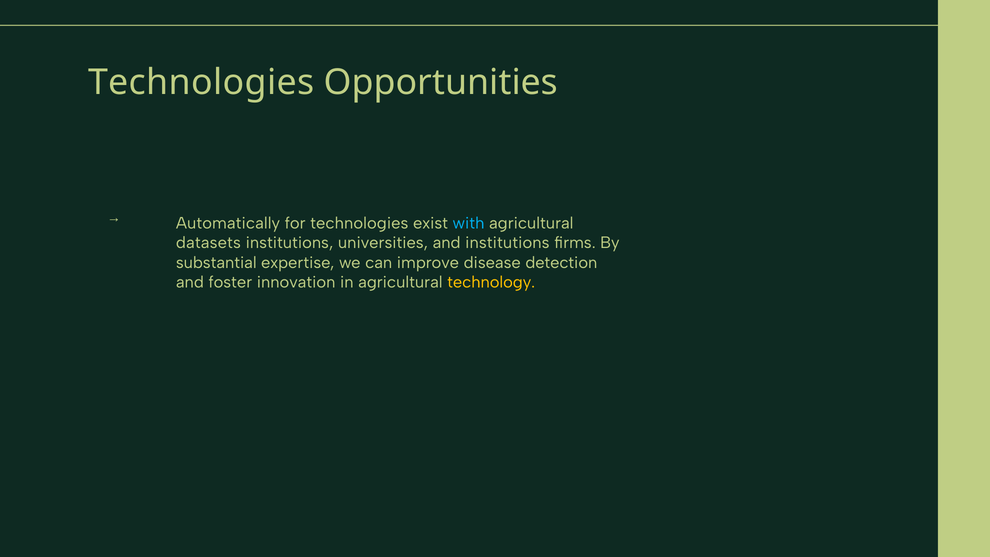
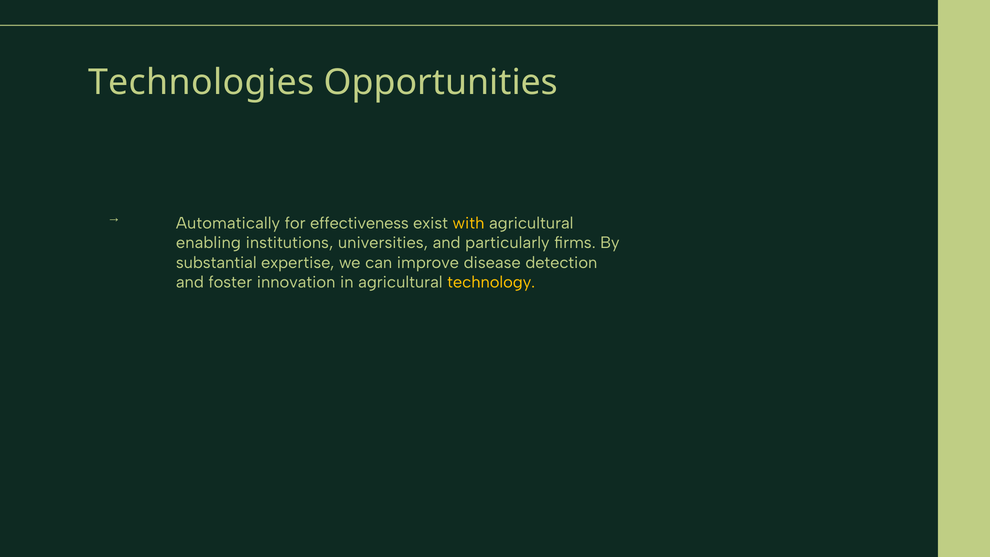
for technologies: technologies -> effectiveness
with colour: light blue -> yellow
datasets: datasets -> enabling
and institutions: institutions -> particularly
